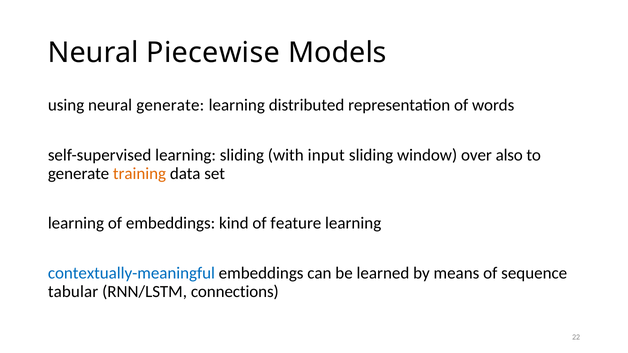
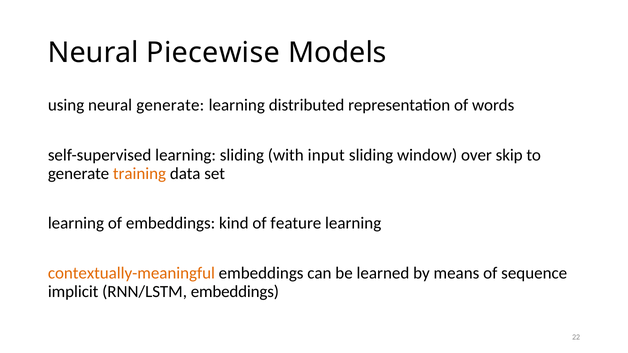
also: also -> skip
contextually-meaningful colour: blue -> orange
tabular: tabular -> implicit
RNN/LSTM connections: connections -> embeddings
